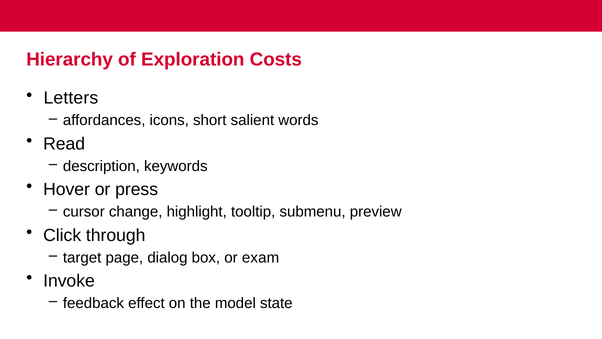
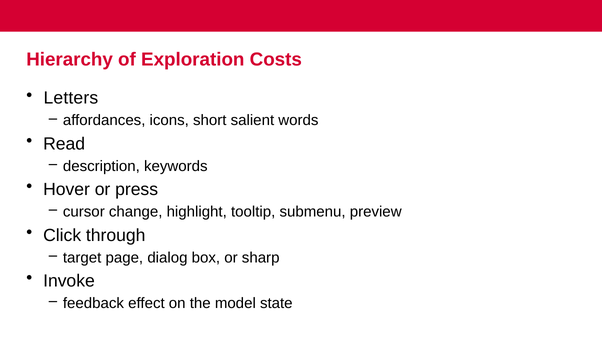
exam: exam -> sharp
